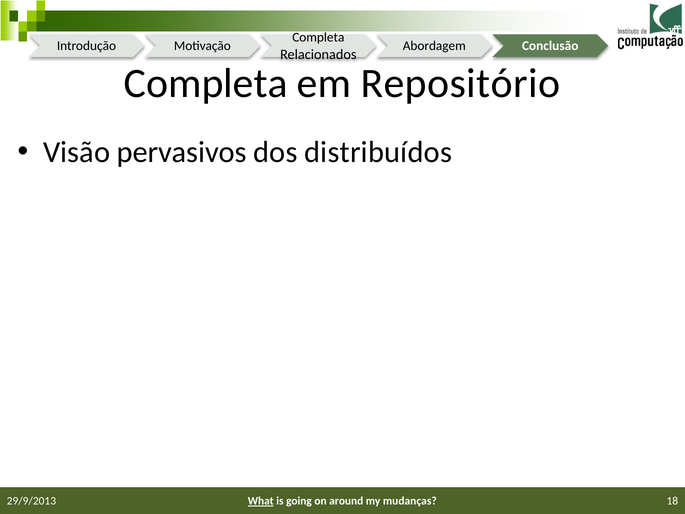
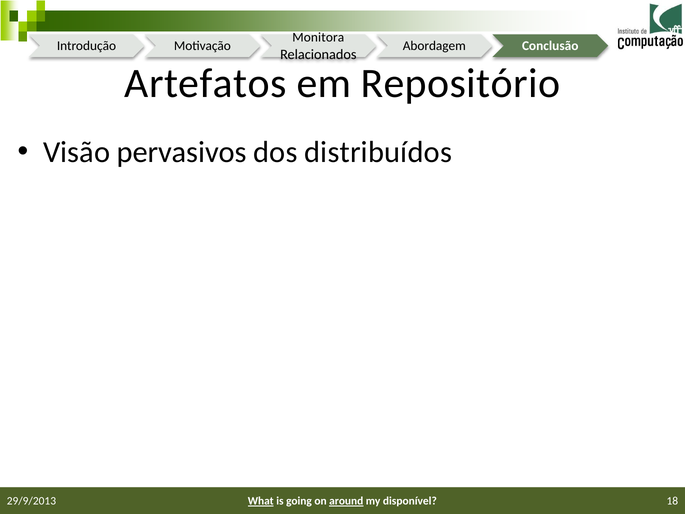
Completa at (318, 37): Completa -> Monitora
Completa at (206, 83): Completa -> Artefatos
around underline: none -> present
mudanças: mudanças -> disponível
